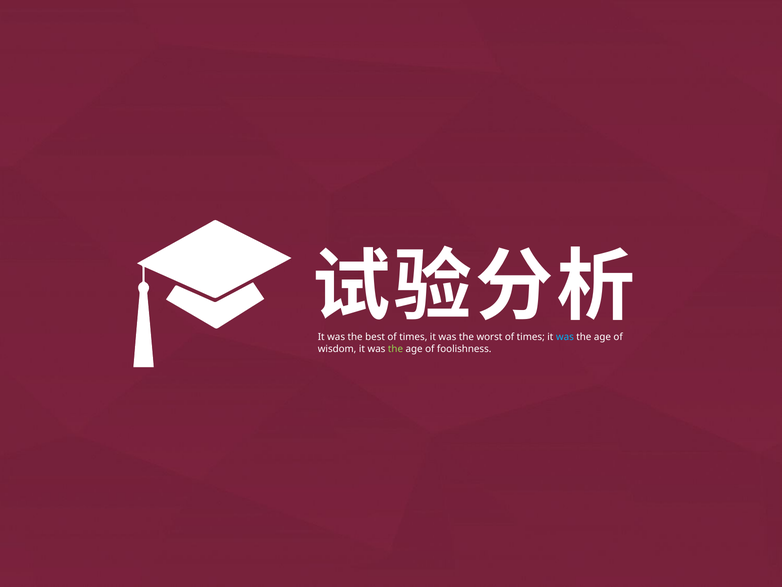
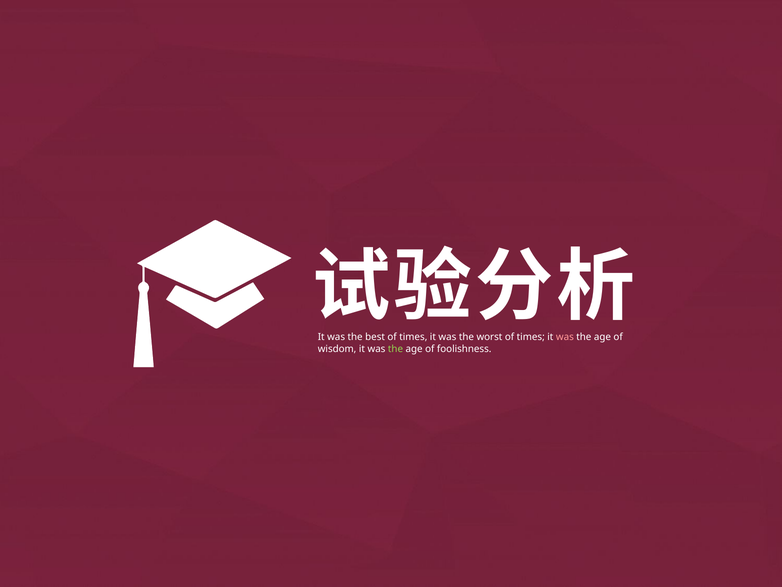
was at (565, 337) colour: light blue -> pink
